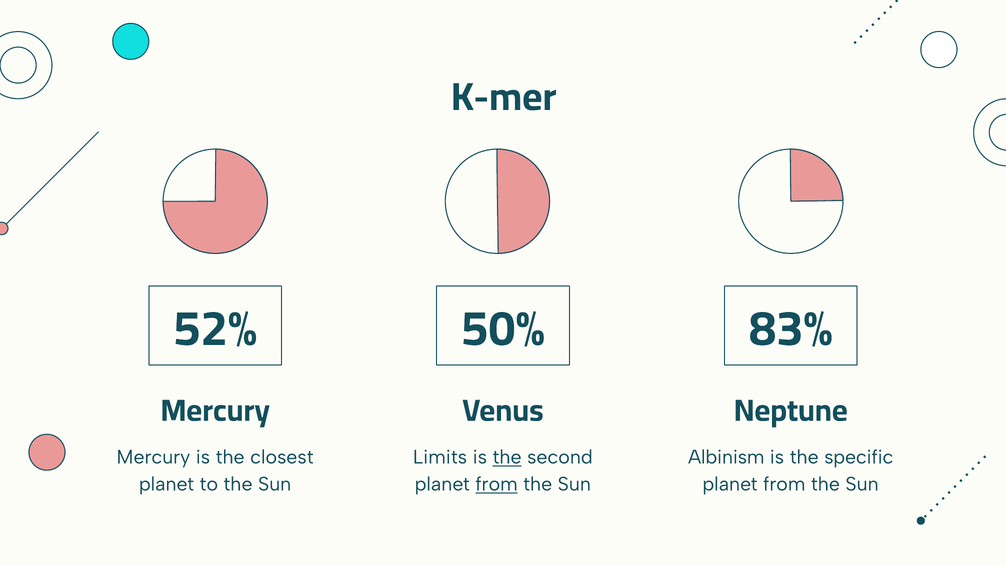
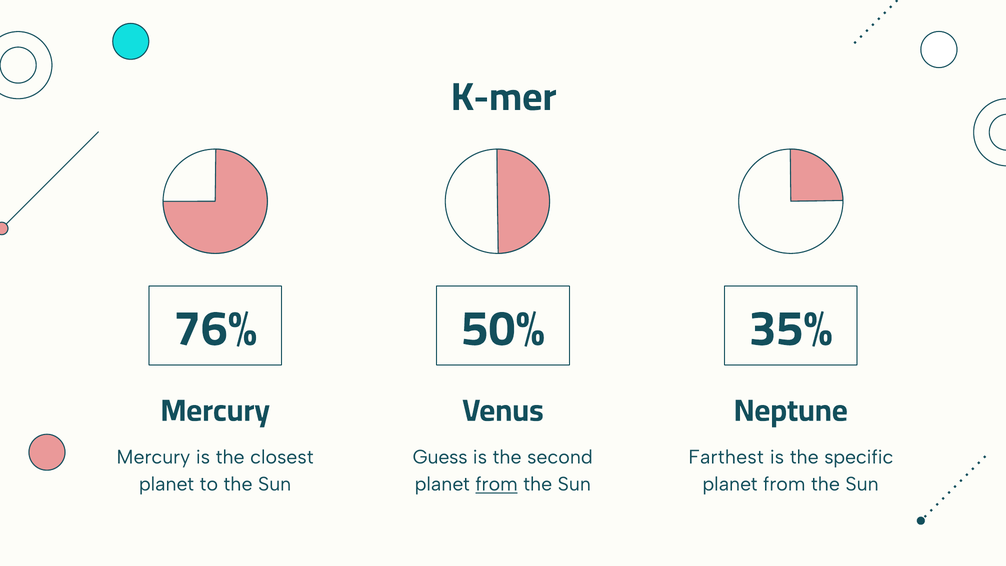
52%: 52% -> 76%
83%: 83% -> 35%
Limits: Limits -> Guess
the at (507, 457) underline: present -> none
Albinism: Albinism -> Farthest
